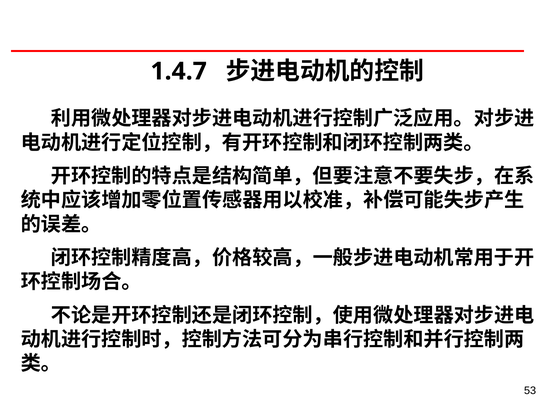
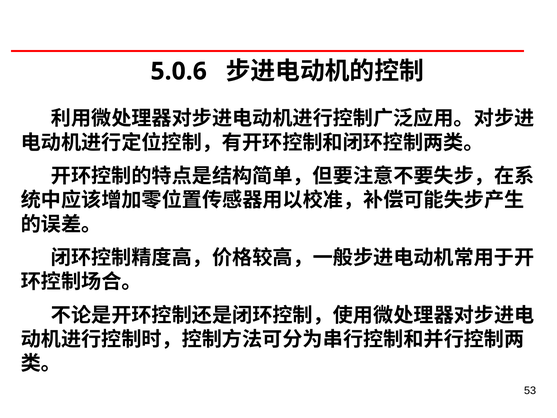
1.4.7: 1.4.7 -> 5.0.6
